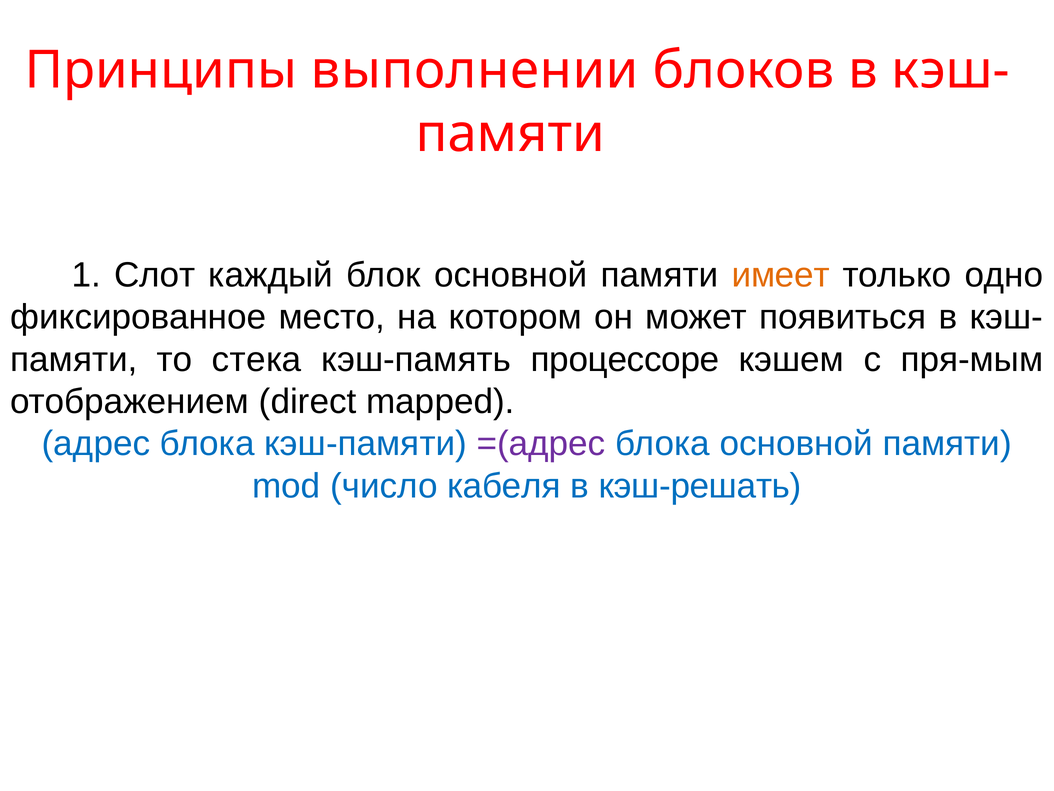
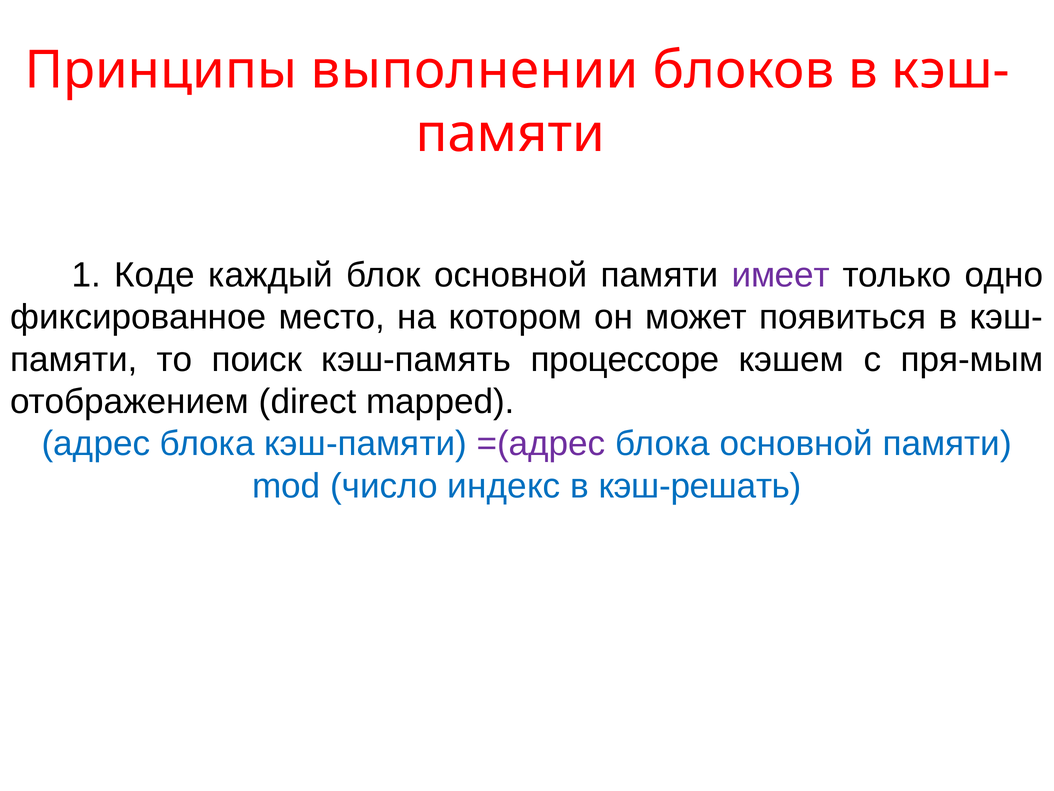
Слот: Слот -> Коде
имеет colour: orange -> purple
стека: стека -> поиск
кабеля: кабеля -> индекс
